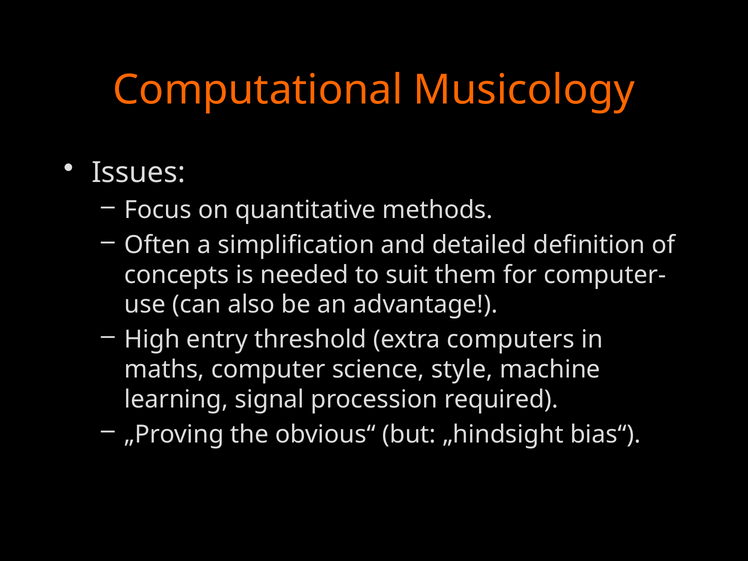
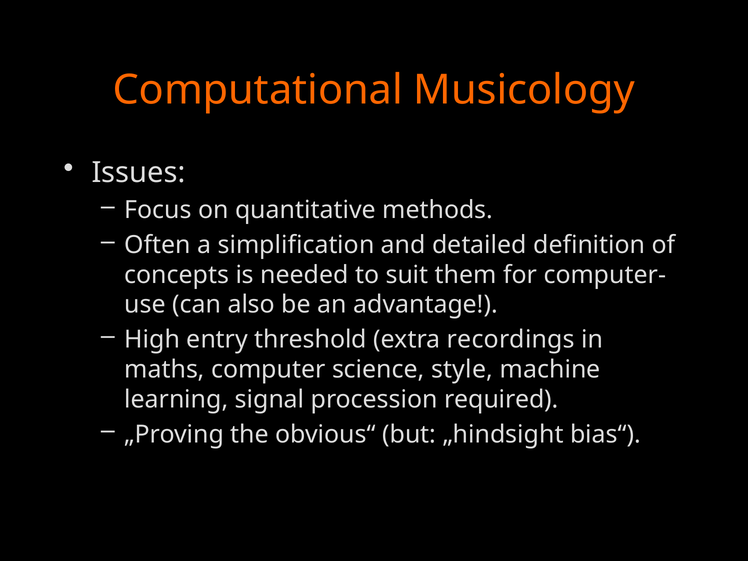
computers: computers -> recordings
